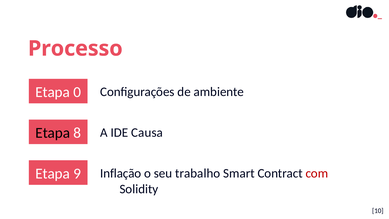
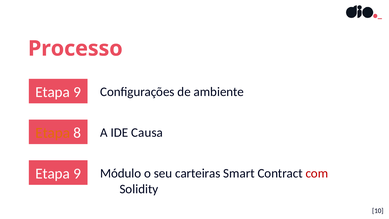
0 at (77, 92): 0 -> 9
Etapa at (53, 133) colour: black -> orange
Inflação: Inflação -> Módulo
trabalho: trabalho -> carteiras
